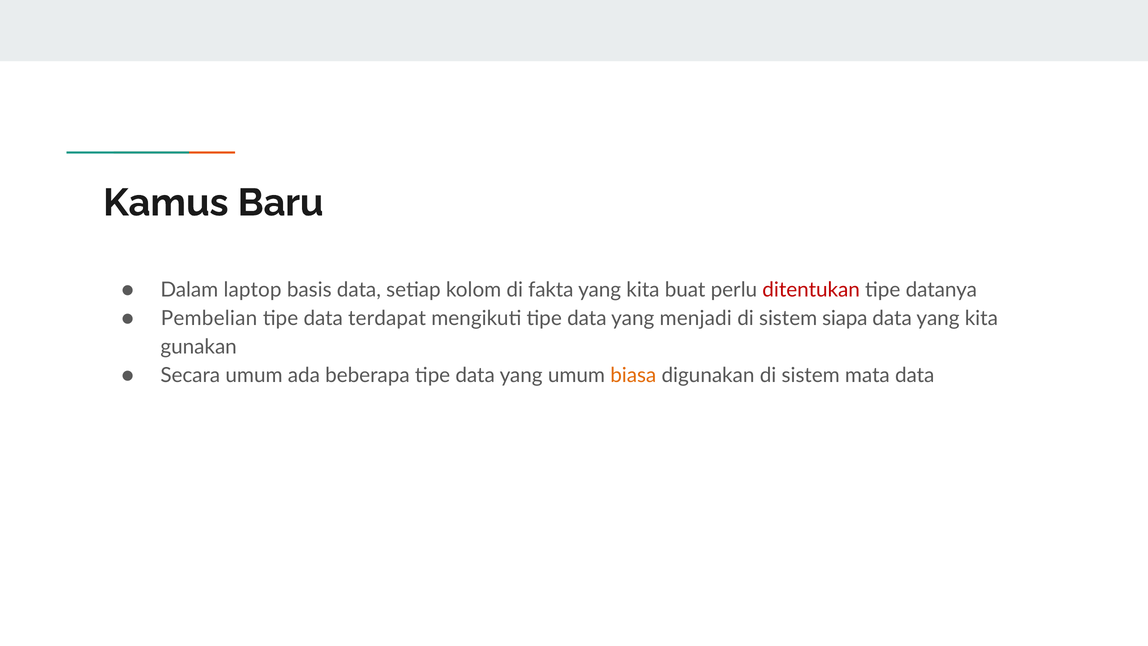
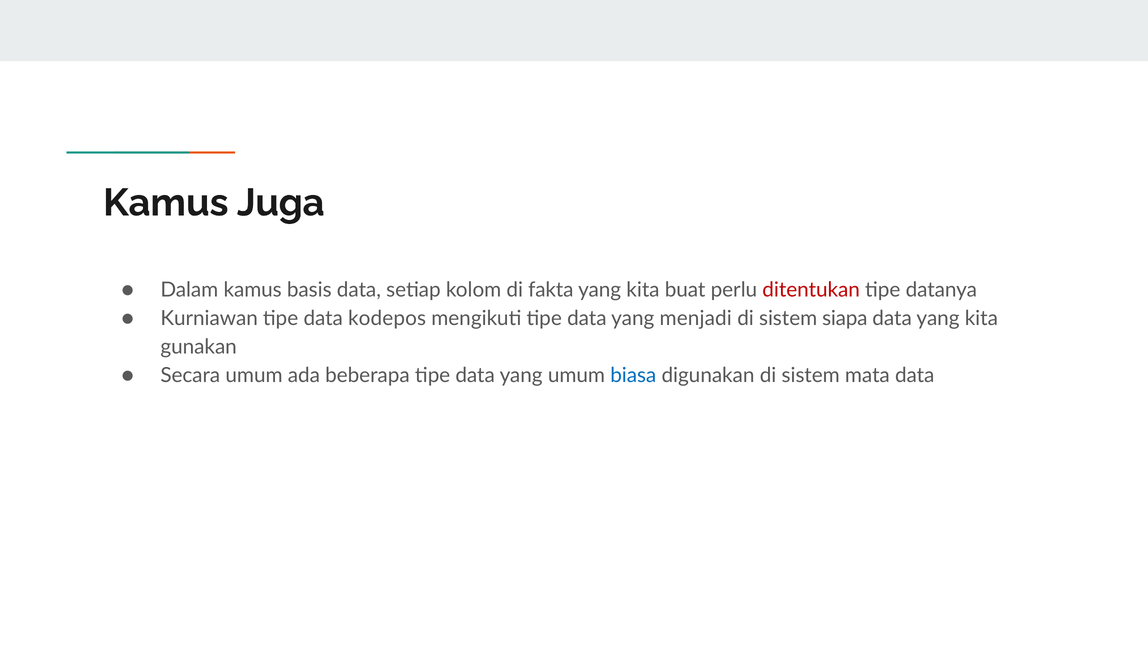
Baru: Baru -> Juga
Dalam laptop: laptop -> kamus
Pembelian: Pembelian -> Kurniawan
terdapat: terdapat -> kodepos
biasa colour: orange -> blue
